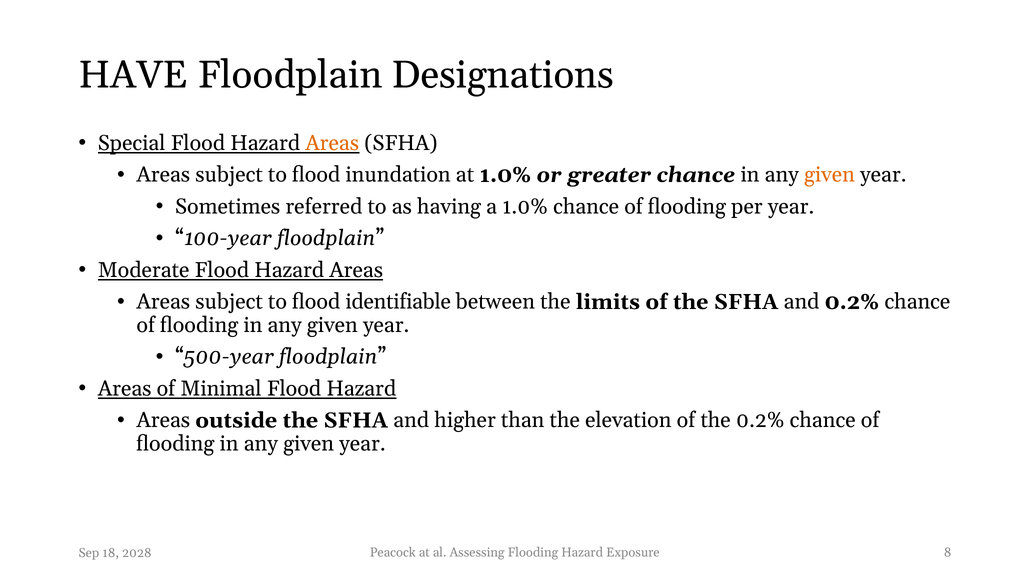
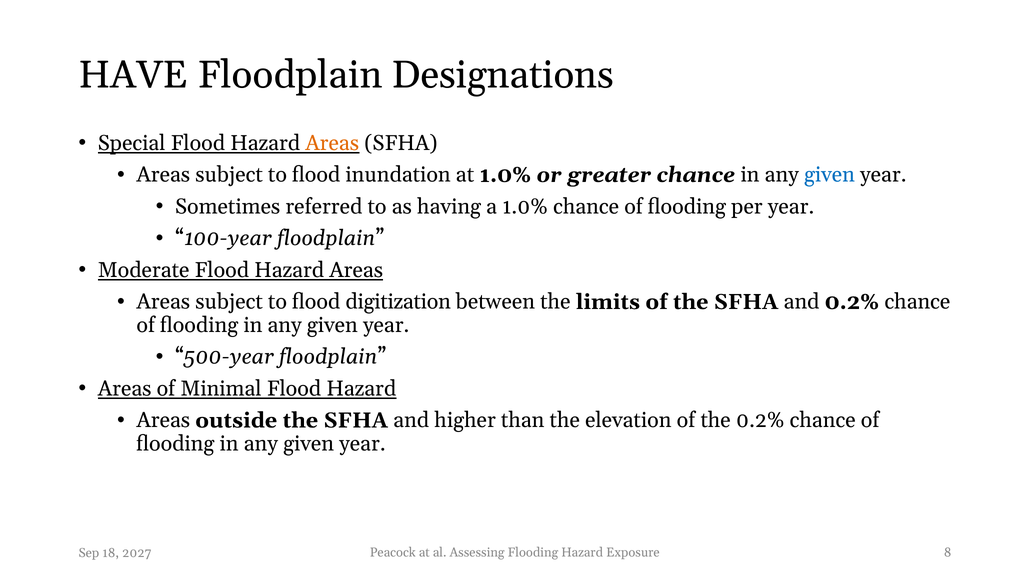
given at (829, 175) colour: orange -> blue
identifiable: identifiable -> digitization
2028: 2028 -> 2027
